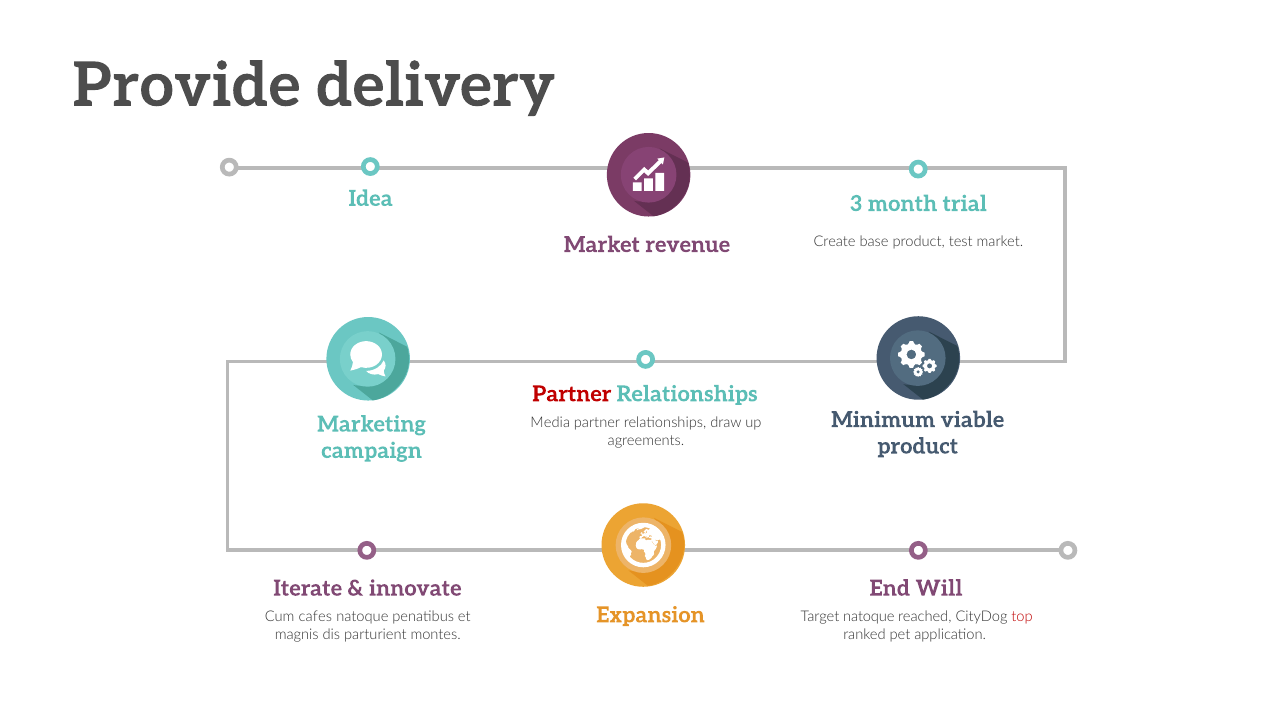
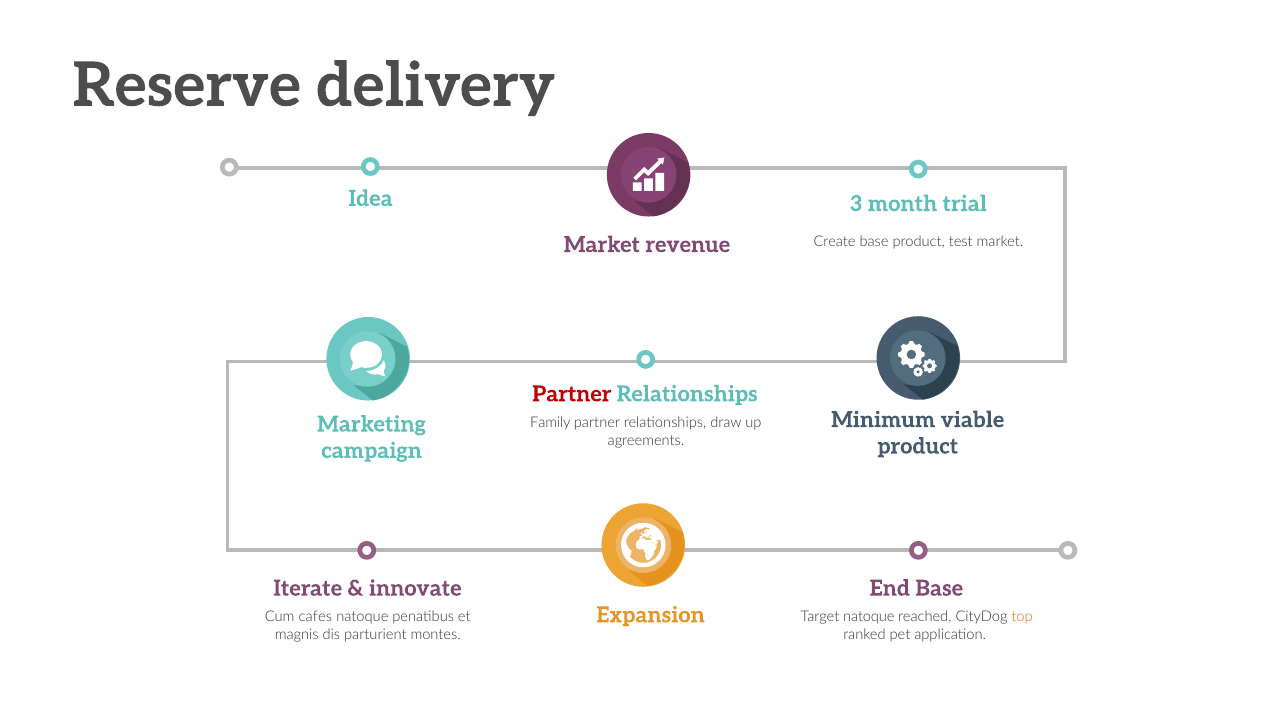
Provide: Provide -> Reserve
Media: Media -> Family
End Will: Will -> Base
top colour: red -> orange
